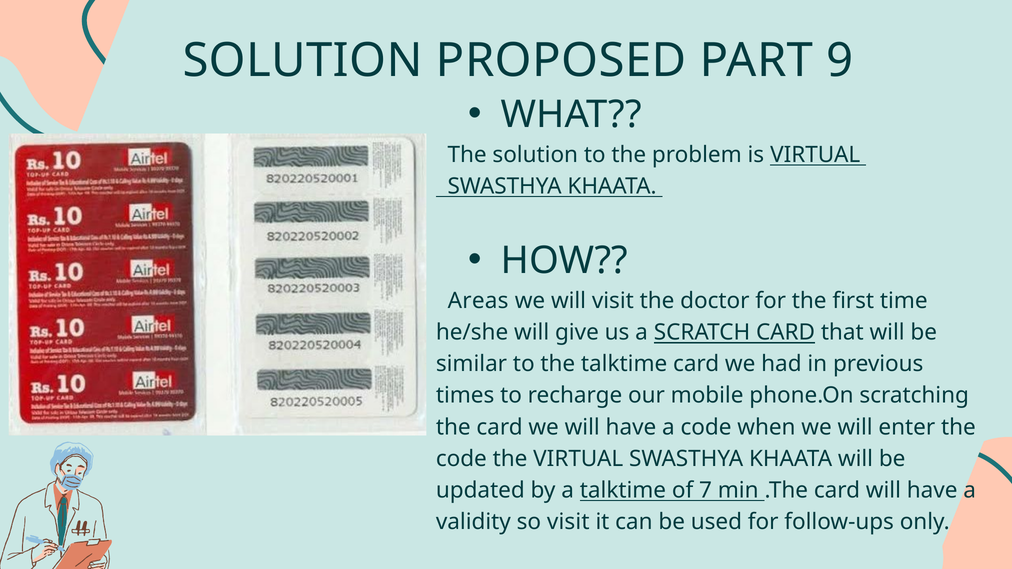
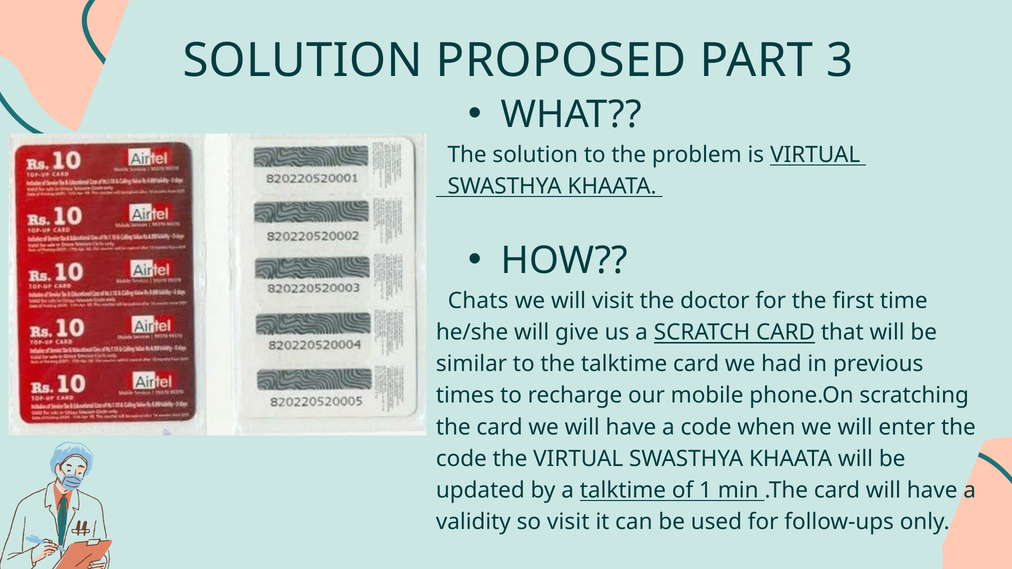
9: 9 -> 3
Areas: Areas -> Chats
7: 7 -> 1
